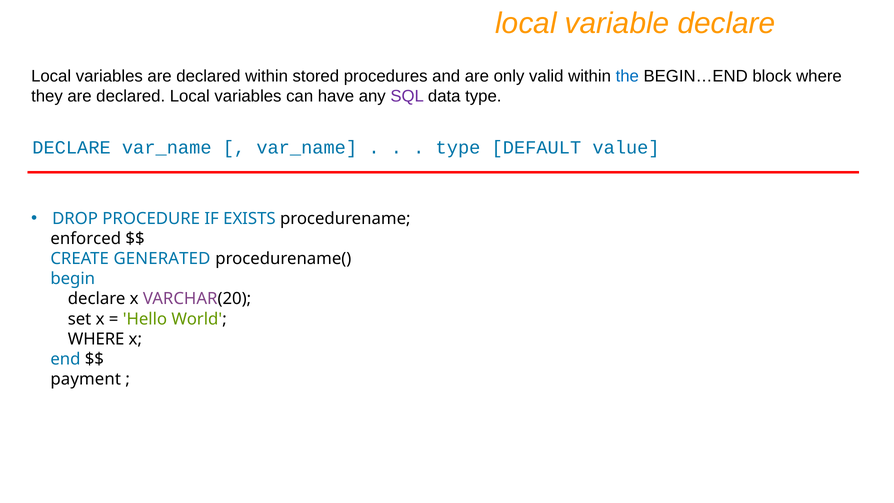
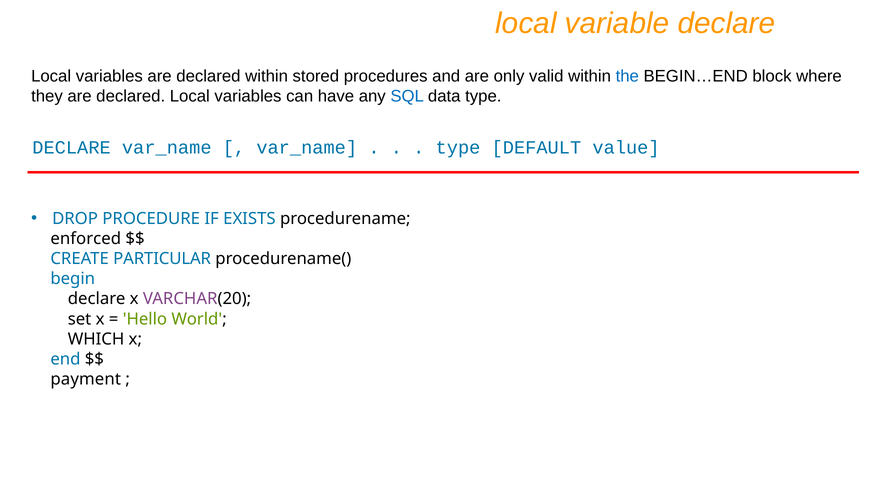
SQL colour: purple -> blue
GENERATED: GENERATED -> PARTICULAR
WHERE at (96, 339): WHERE -> WHICH
